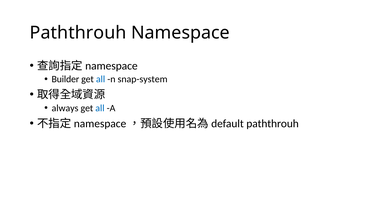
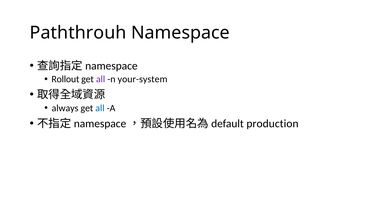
Builder: Builder -> Rollout
all at (101, 79) colour: blue -> purple
snap-system: snap-system -> your-system
paththrouh at (273, 124): paththrouh -> production
